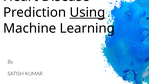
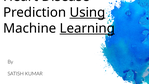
Learning underline: none -> present
